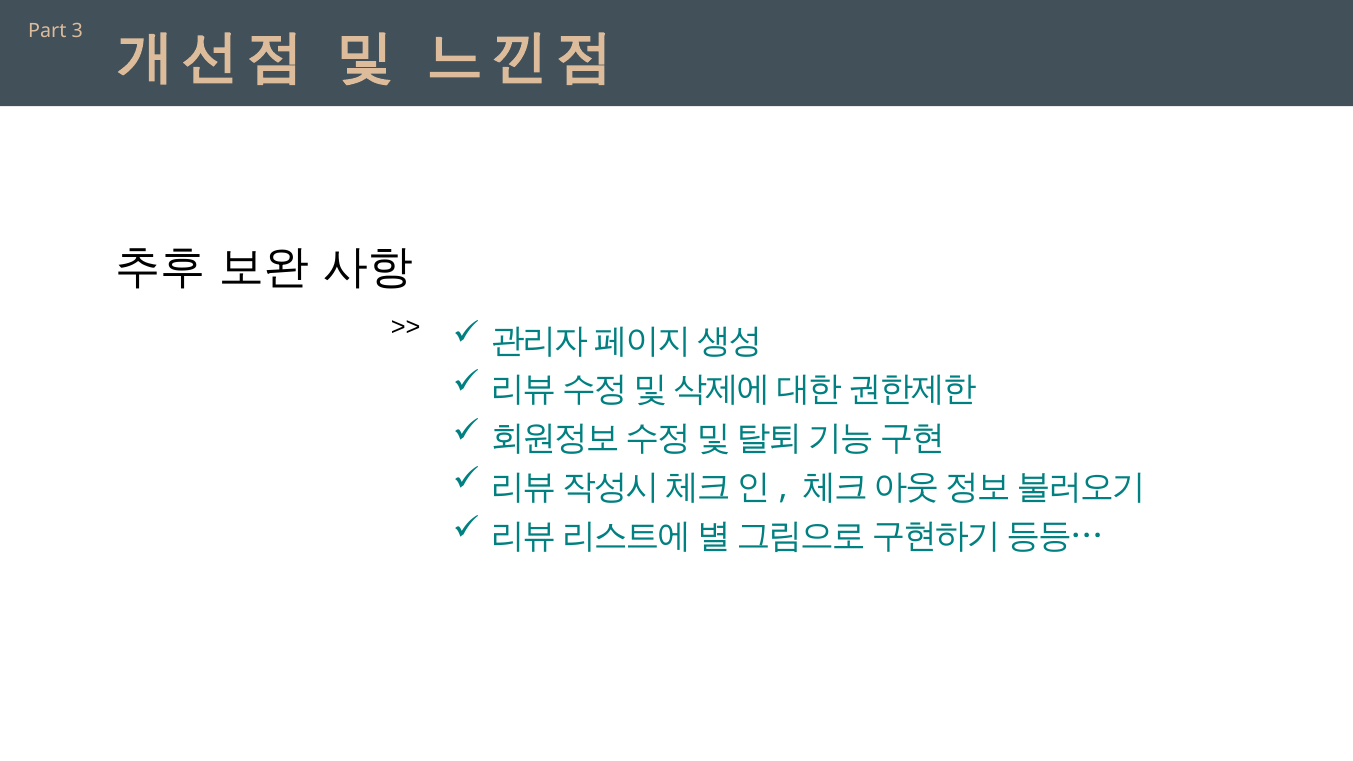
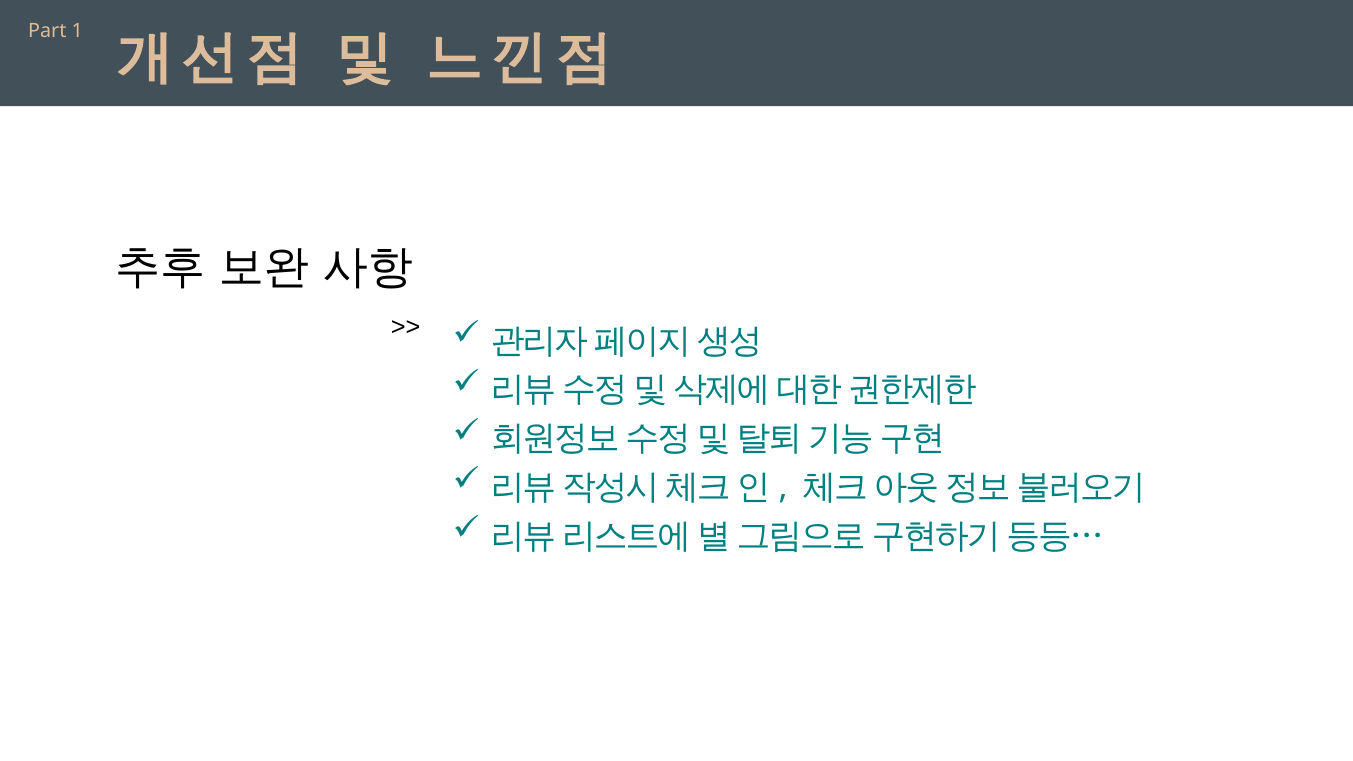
3: 3 -> 1
